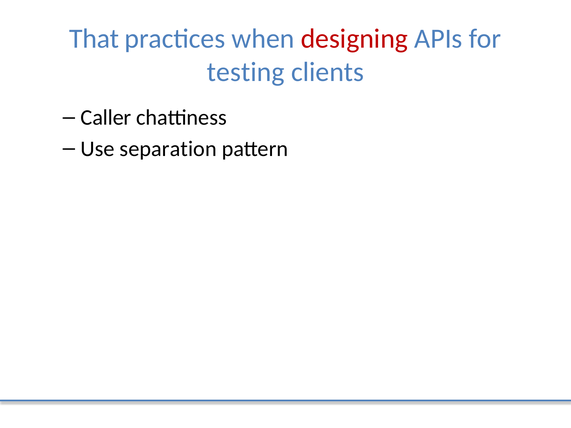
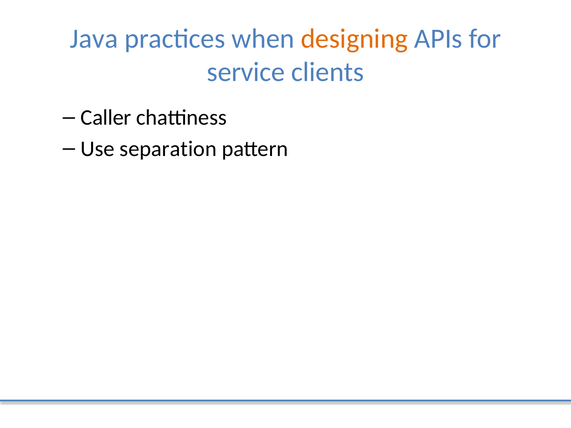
That: That -> Java
designing colour: red -> orange
testing: testing -> service
